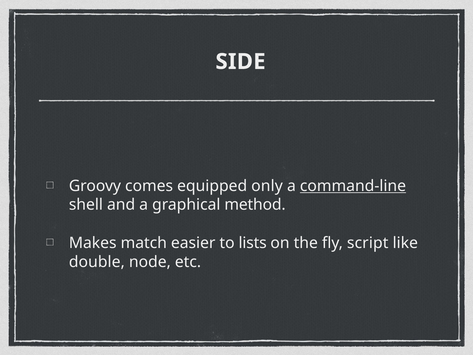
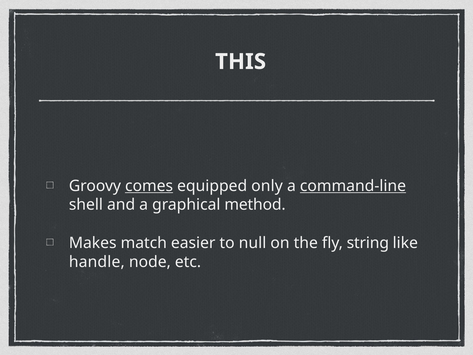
SIDE: SIDE -> THIS
comes underline: none -> present
lists: lists -> null
script: script -> string
double: double -> handle
